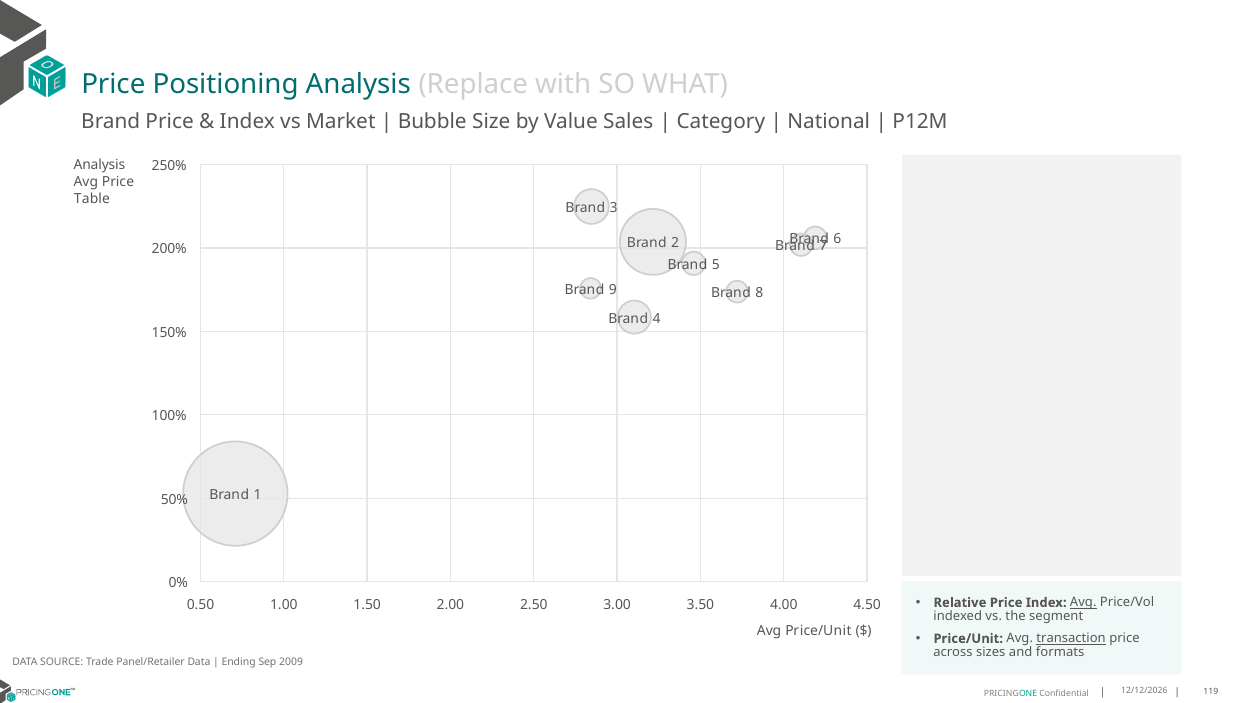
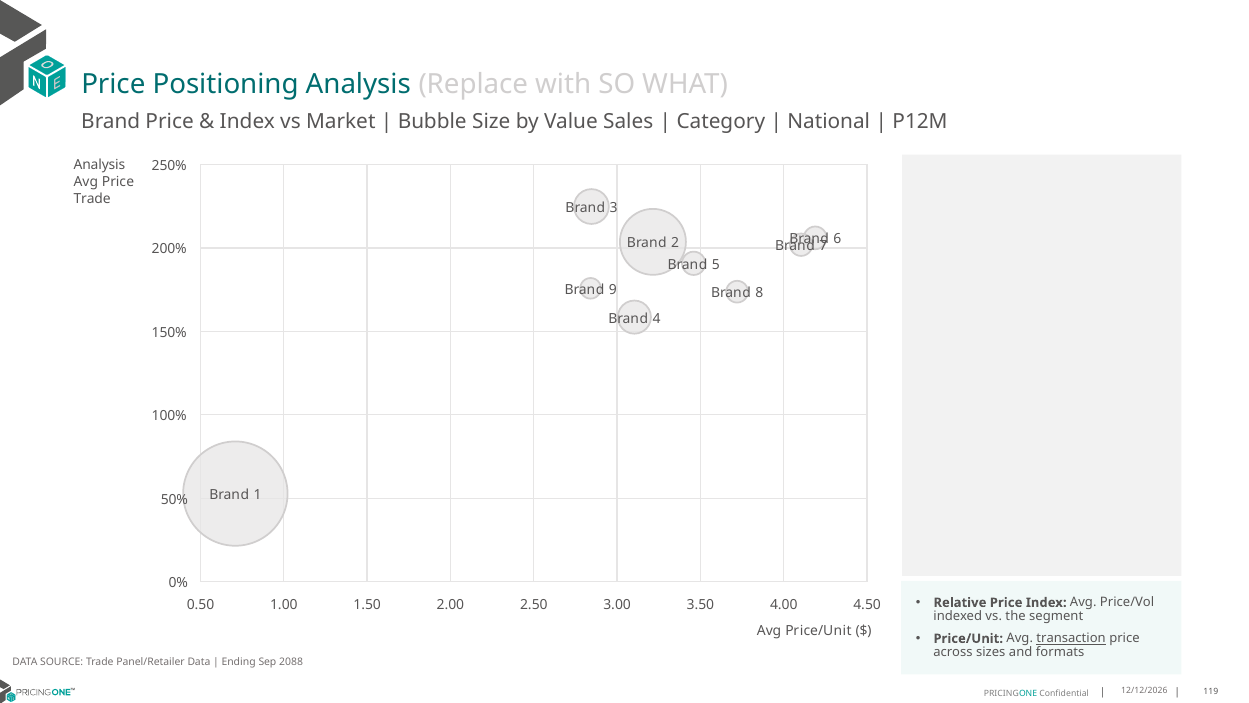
Table at (92, 198): Table -> Trade
Avg at (1083, 602) underline: present -> none
2009: 2009 -> 2088
